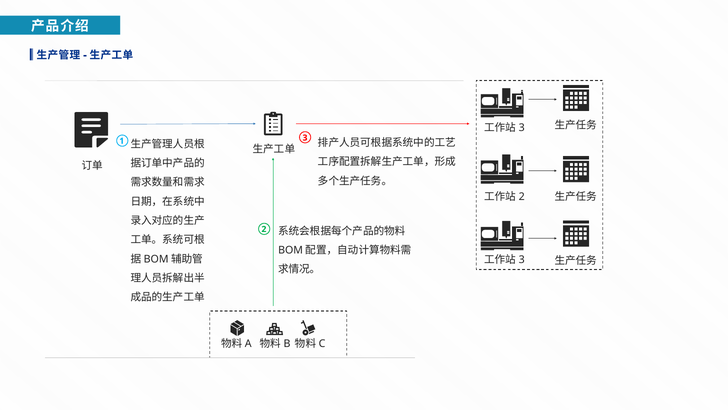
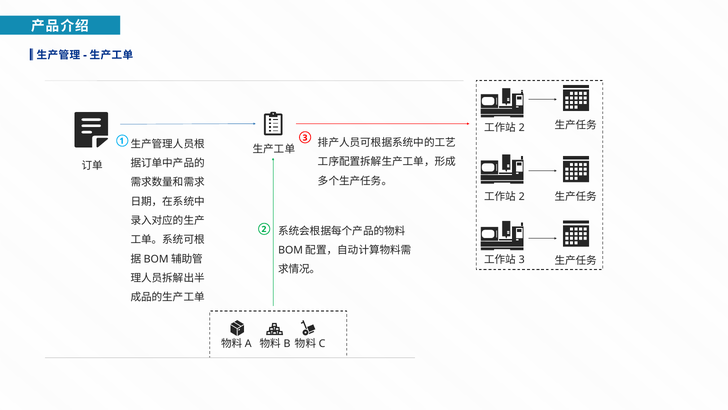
3 at (522, 127): 3 -> 2
